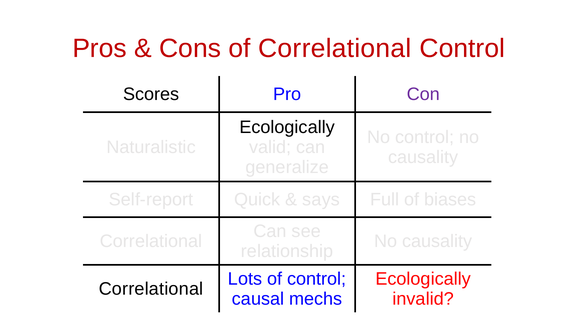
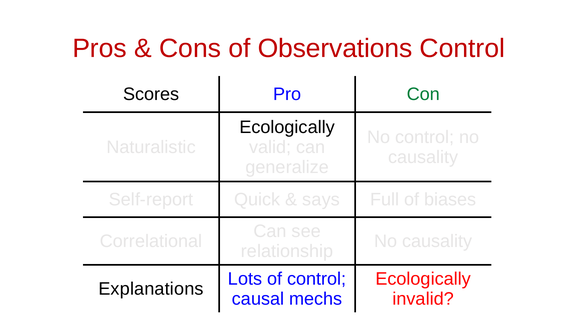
of Correlational: Correlational -> Observations
Con colour: purple -> green
Correlational at (151, 289): Correlational -> Explanations
